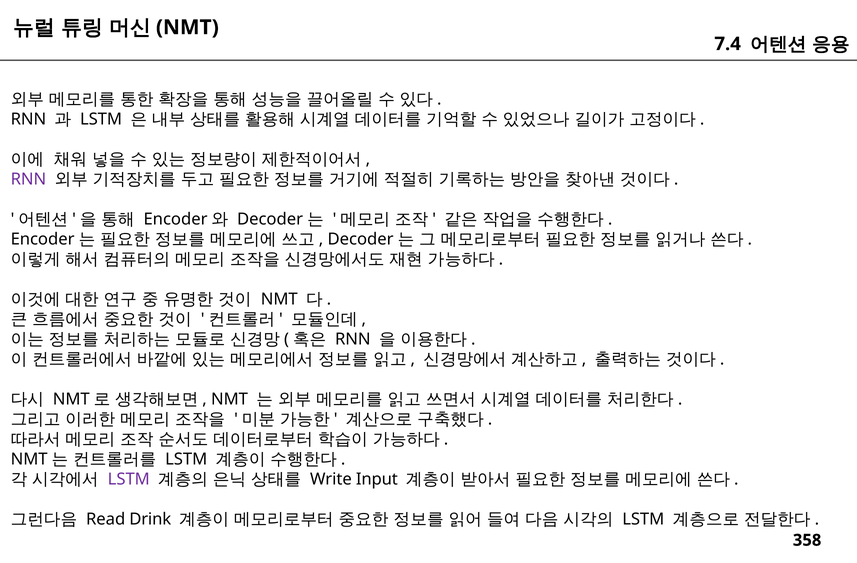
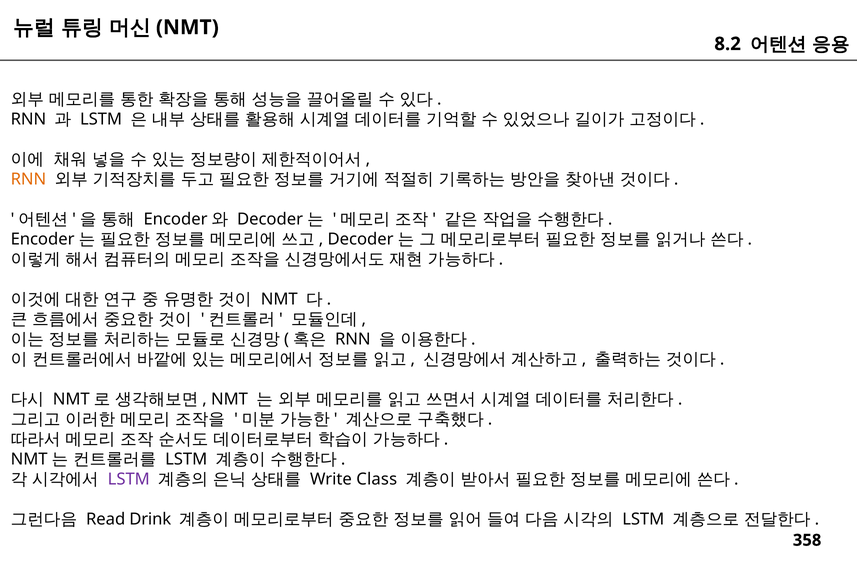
7.4: 7.4 -> 8.2
RNN at (28, 179) colour: purple -> orange
Input: Input -> Class
